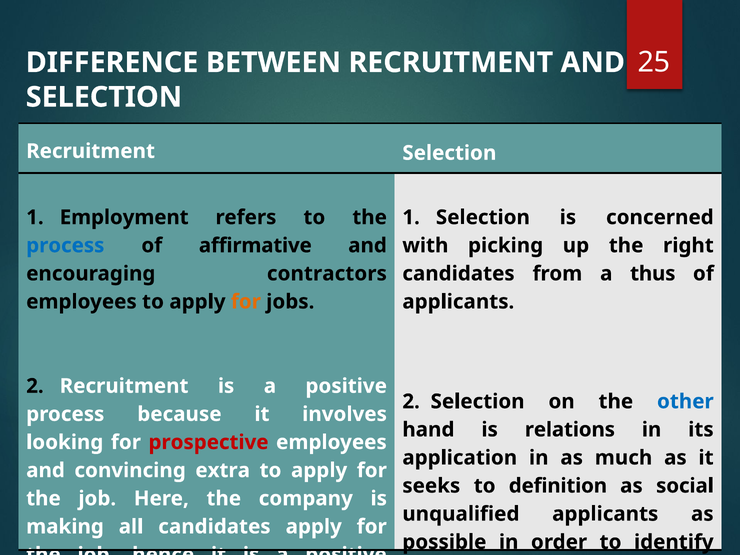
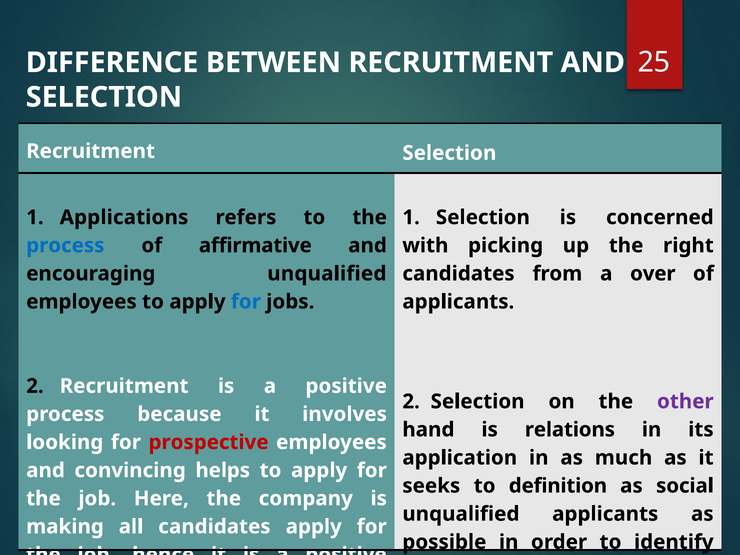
Employment: Employment -> Applications
encouraging contractors: contractors -> unqualified
thus: thus -> over
for at (246, 302) colour: orange -> blue
other colour: blue -> purple
extra: extra -> helps
